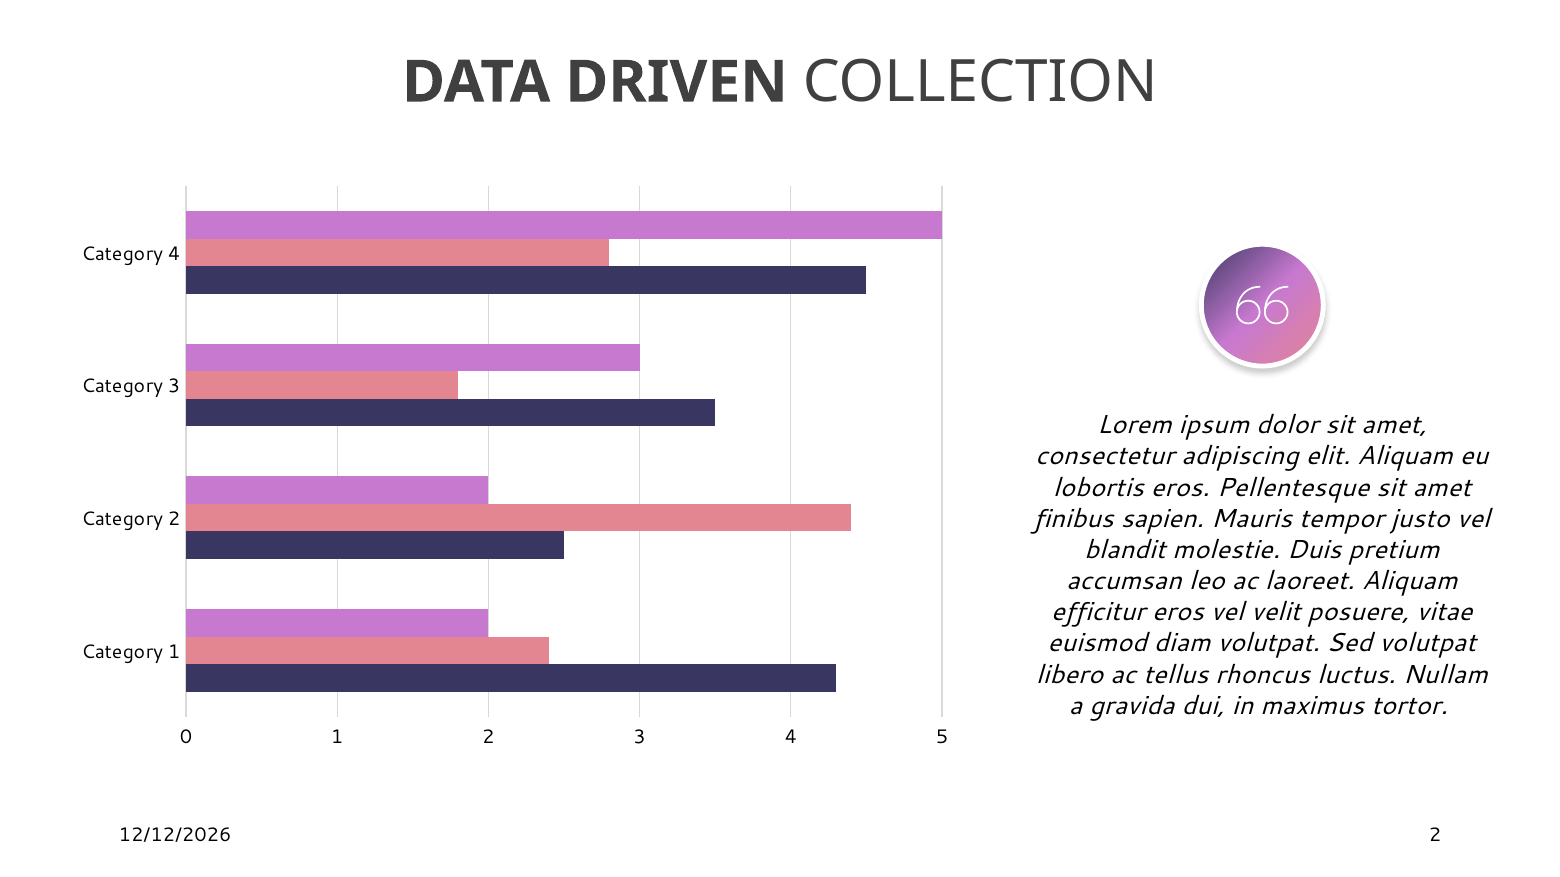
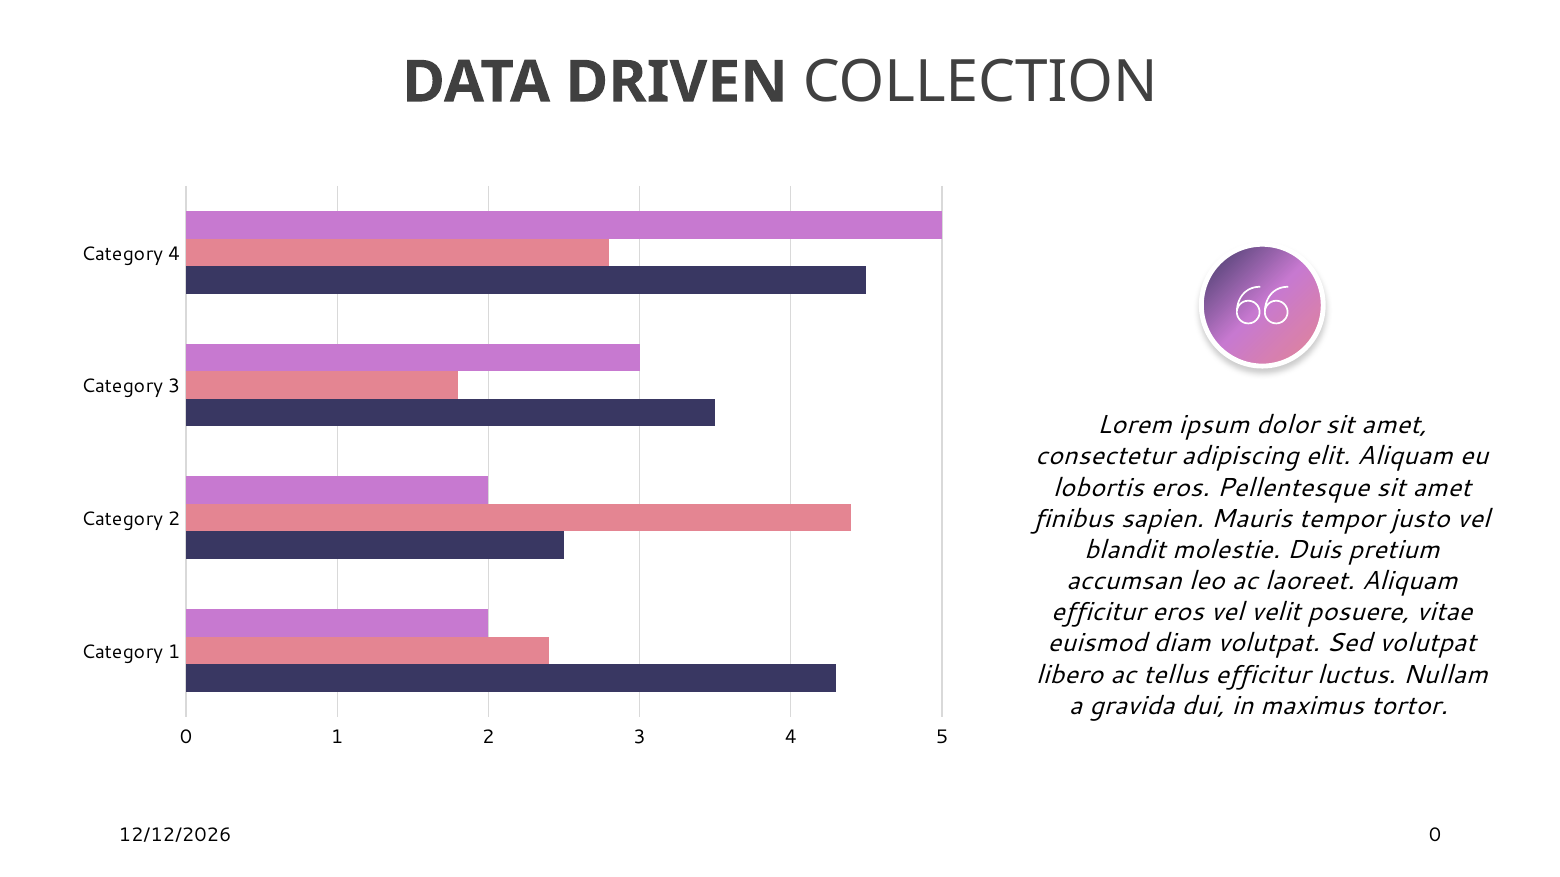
tellus rhoncus: rhoncus -> efficitur
2 at (1435, 836): 2 -> 0
